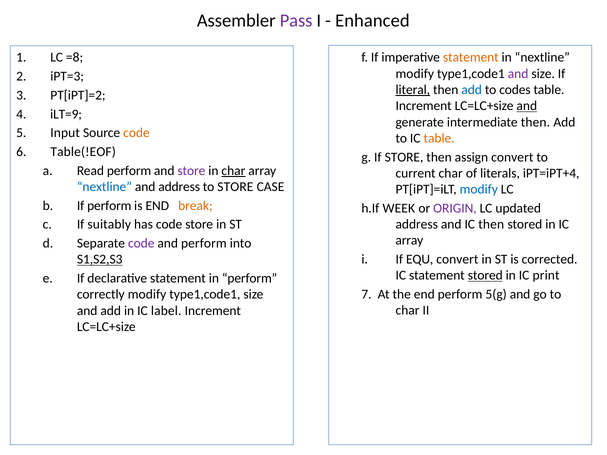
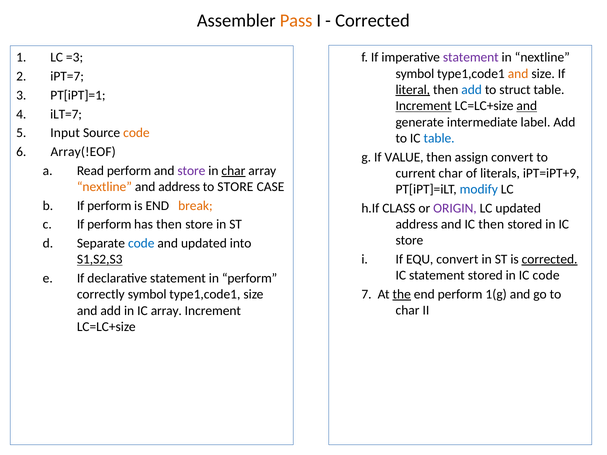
Pass colour: purple -> orange
Enhanced at (372, 21): Enhanced -> Corrected
statement at (471, 58) colour: orange -> purple
=8: =8 -> =3
modify at (415, 74): modify -> symbol
and at (518, 74) colour: purple -> orange
iPT=3: iPT=3 -> iPT=7
codes: codes -> struct
PT[iPT]=2: PT[iPT]=2 -> PT[iPT]=1
Increment at (424, 106) underline: none -> present
iLT=9: iLT=9 -> iLT=7
intermediate then: then -> label
table at (439, 138) colour: orange -> blue
Table(!EOF: Table(!EOF -> Array(!EOF
If STORE: STORE -> VALUE
iPT=iPT+4: iPT=iPT+4 -> iPT=iPT+9
nextline at (104, 187) colour: blue -> orange
WEEK: WEEK -> CLASS
suitably at (109, 225): suitably -> perform
has code: code -> then
array at (409, 241): array -> store
code at (141, 243) colour: purple -> blue
and perform: perform -> updated
corrected at (550, 260) underline: none -> present
stored at (485, 276) underline: present -> none
IC print: print -> code
the underline: none -> present
5(g: 5(g -> 1(g
correctly modify: modify -> symbol
IC label: label -> array
